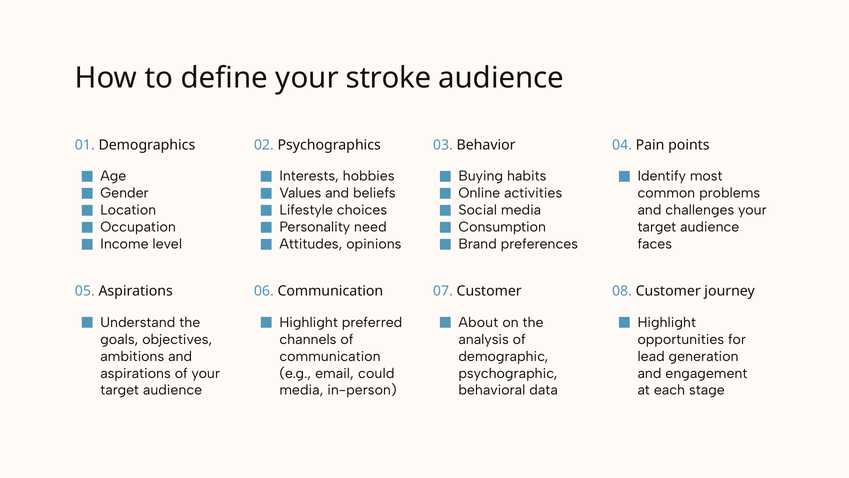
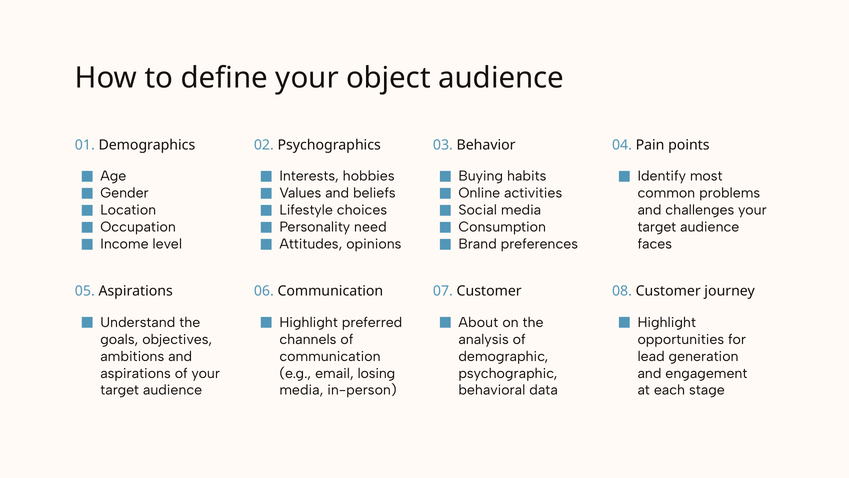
stroke: stroke -> object
could: could -> losing
